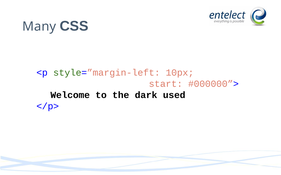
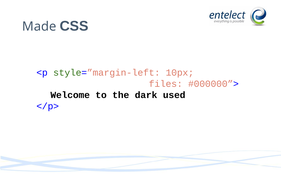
Many: Many -> Made
start: start -> files
